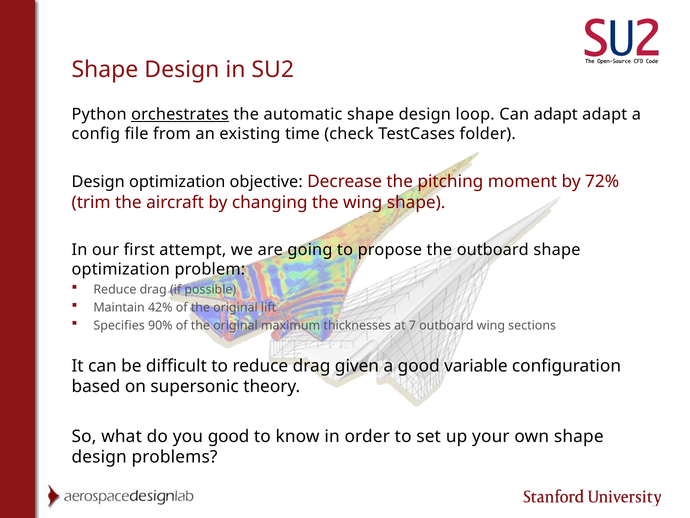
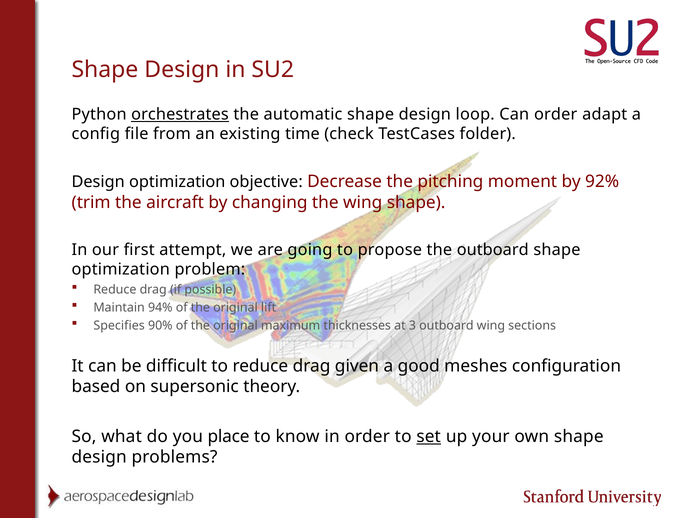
Can adapt: adapt -> order
72%: 72% -> 92%
42%: 42% -> 94%
7: 7 -> 3
variable: variable -> meshes
you good: good -> place
set underline: none -> present
